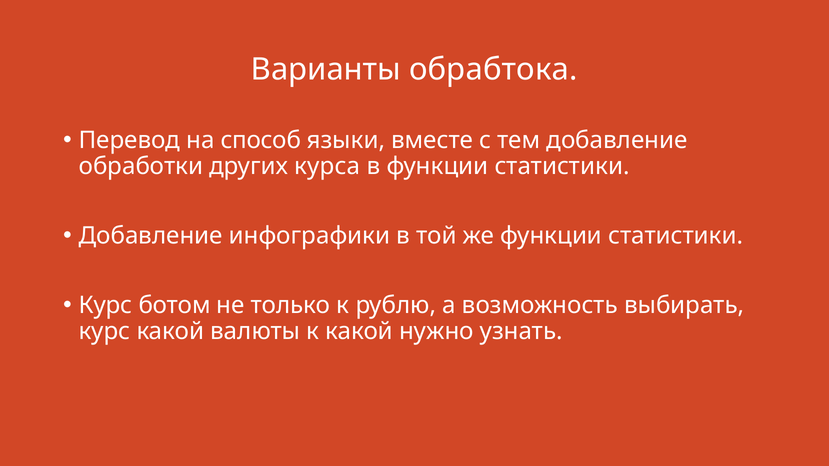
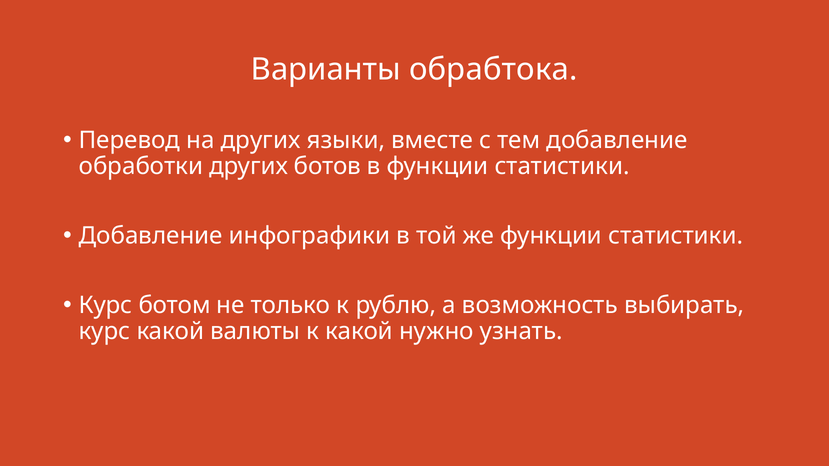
на способ: способ -> других
курса: курса -> ботов
